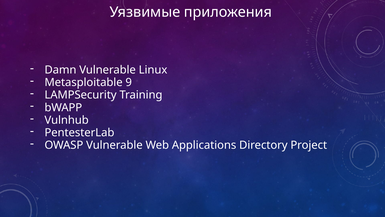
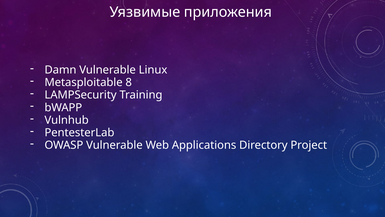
9: 9 -> 8
